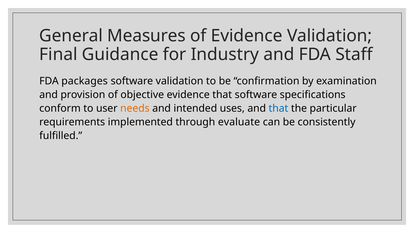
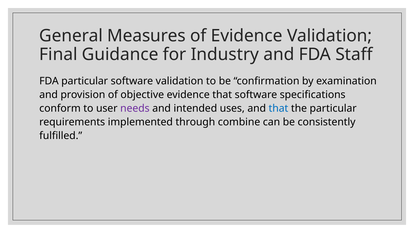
FDA packages: packages -> particular
needs colour: orange -> purple
evaluate: evaluate -> combine
